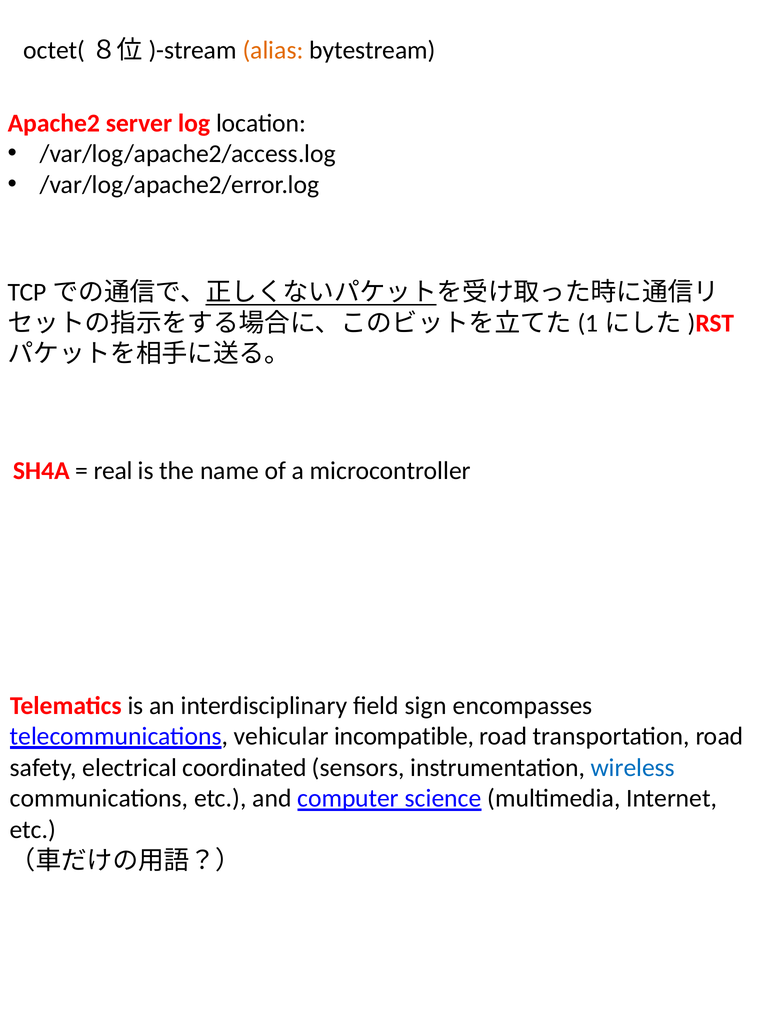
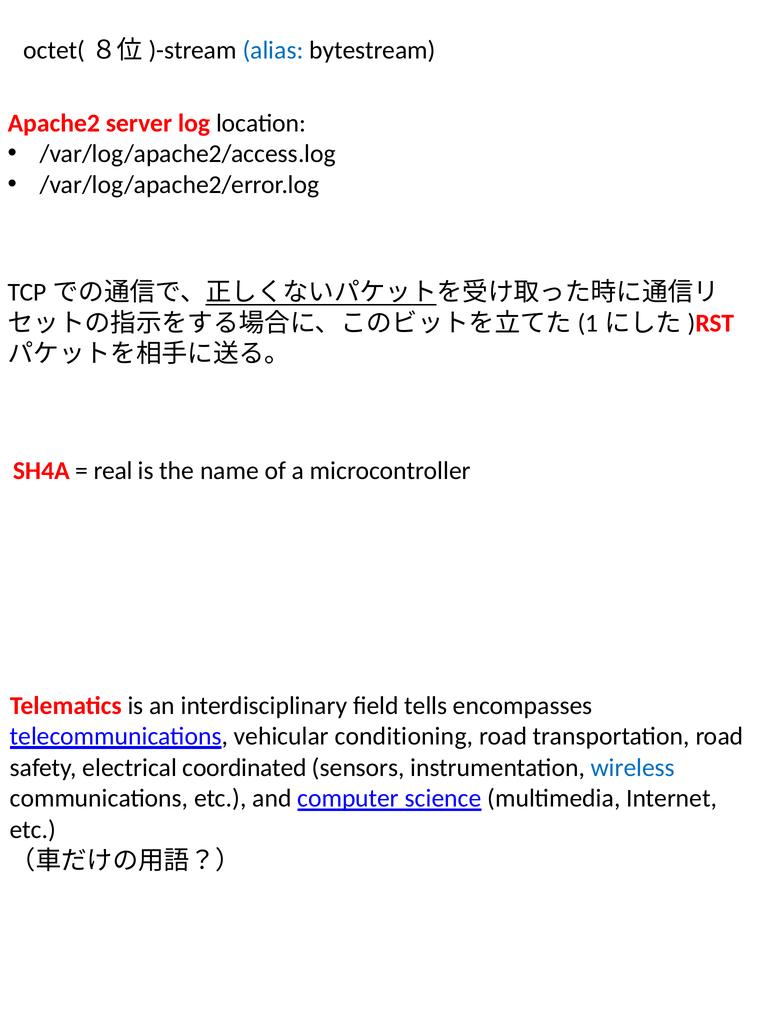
alias colour: orange -> blue
sign: sign -> tells
incompatible: incompatible -> conditioning
